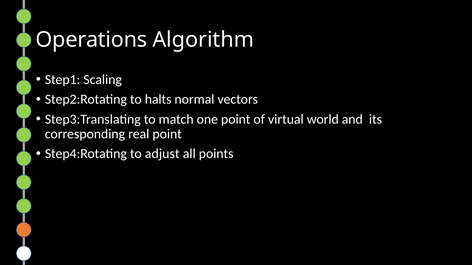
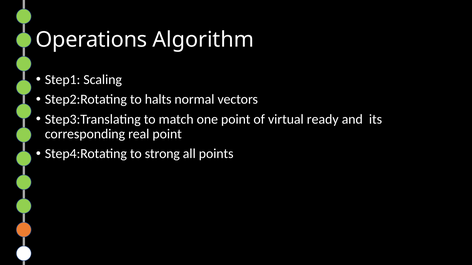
world: world -> ready
adjust: adjust -> strong
